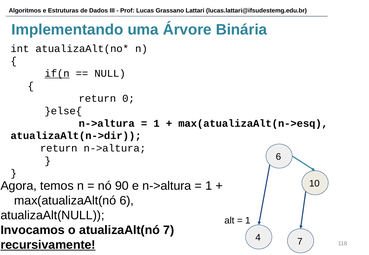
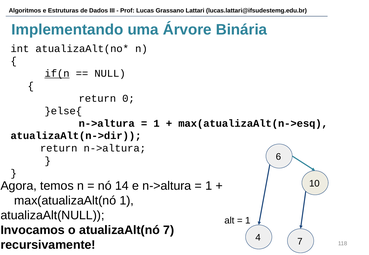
90: 90 -> 14
max(atualizaAlt(nó 6: 6 -> 1
recursivamente underline: present -> none
